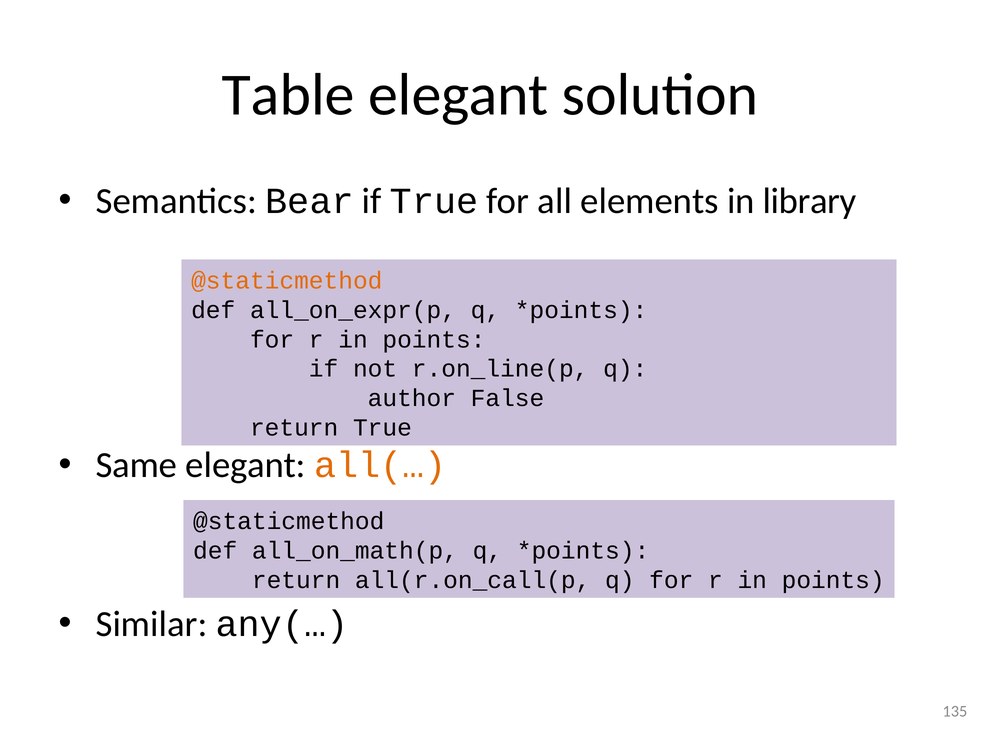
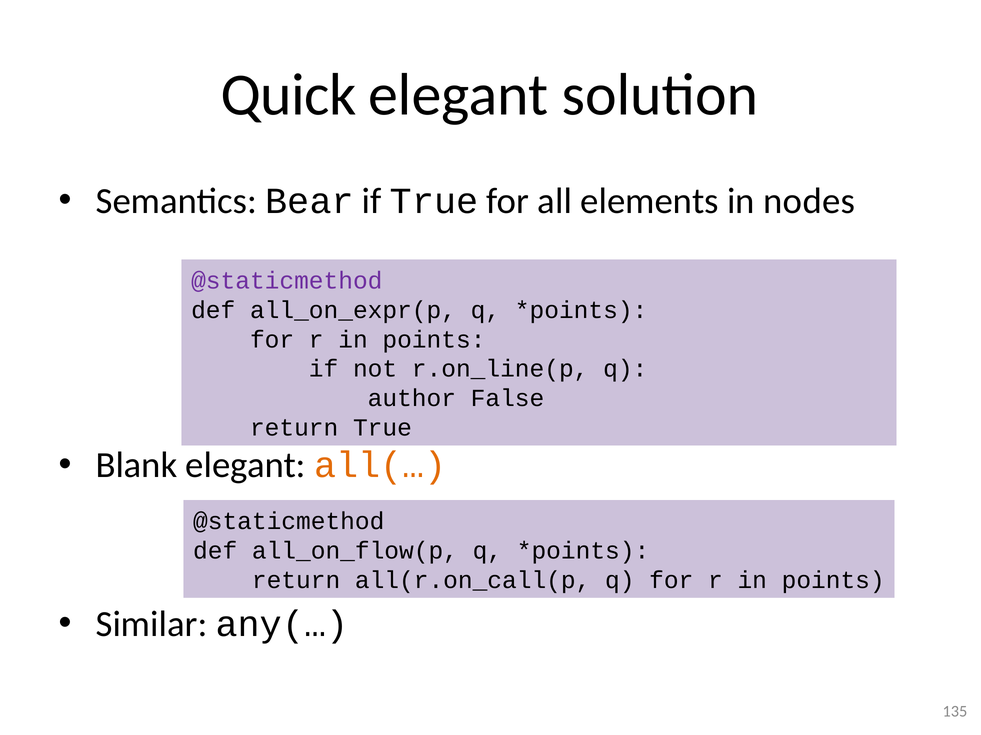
Table: Table -> Quick
library: library -> nodes
@staticmethod at (287, 281) colour: orange -> purple
Same: Same -> Blank
all_on_math(p: all_on_math(p -> all_on_flow(p
